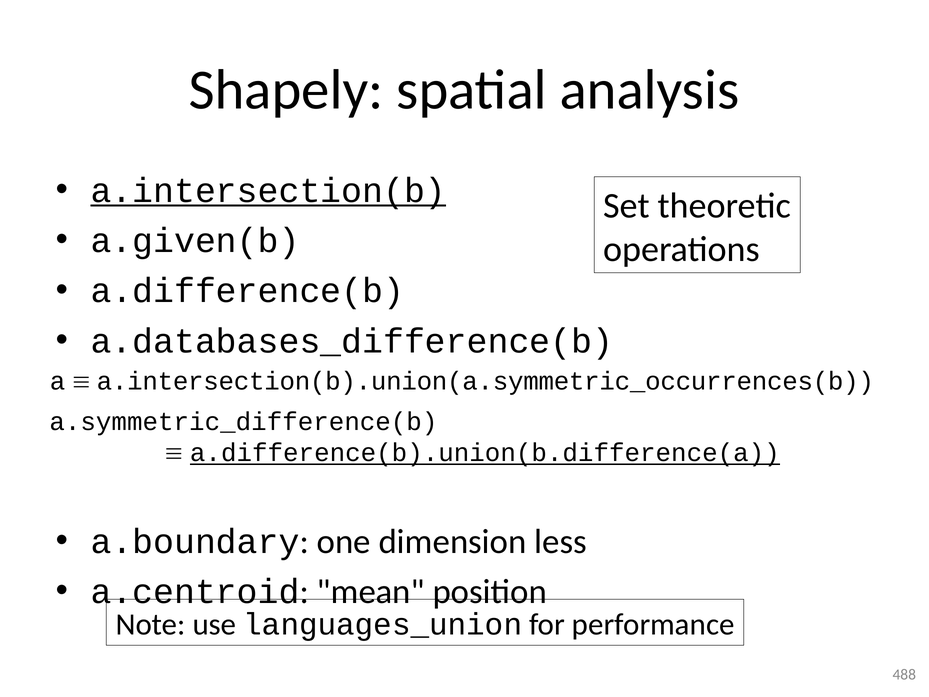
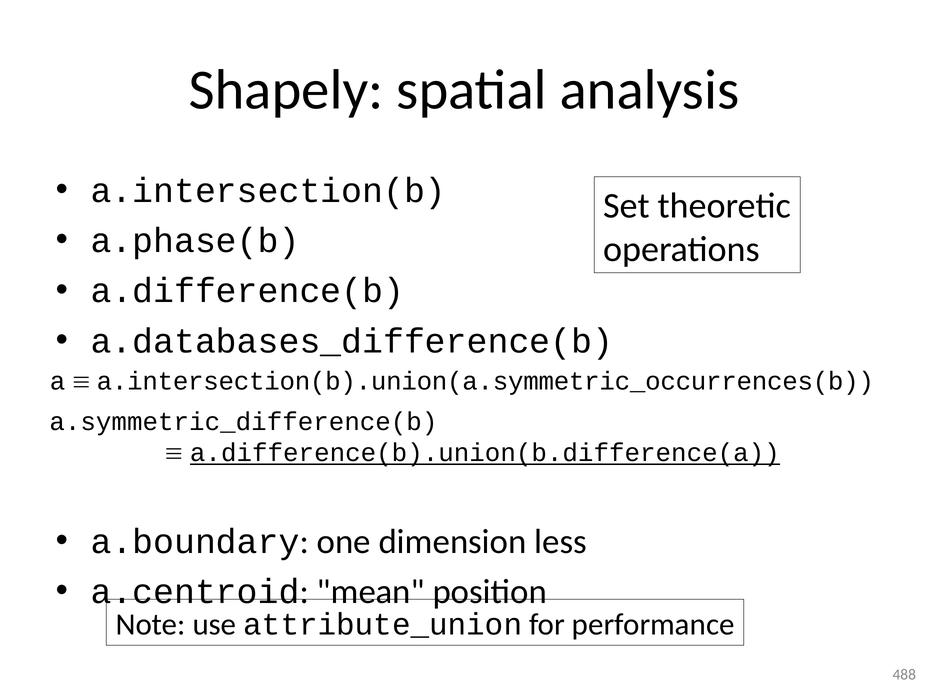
a.intersection(b underline: present -> none
a.given(b: a.given(b -> a.phase(b
languages_union: languages_union -> attribute_union
